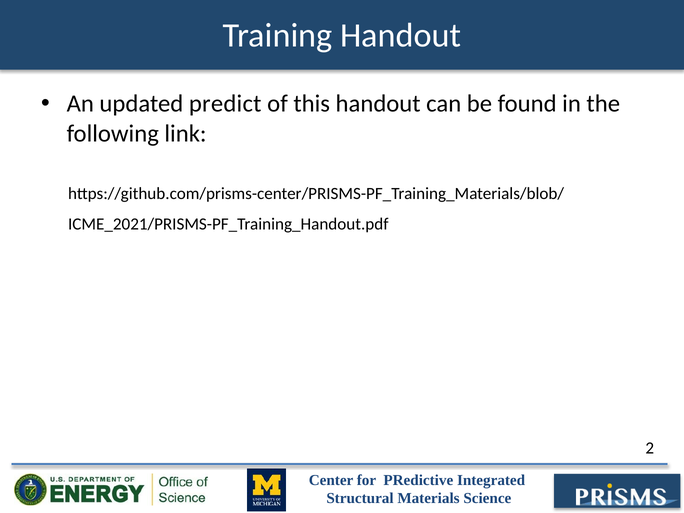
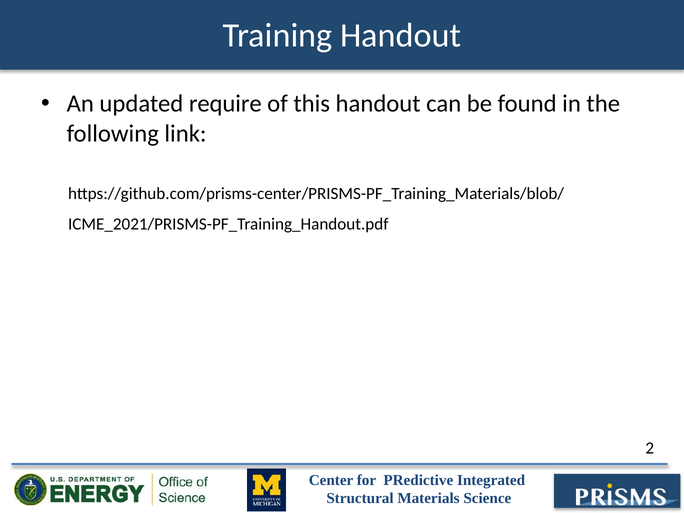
predict: predict -> require
